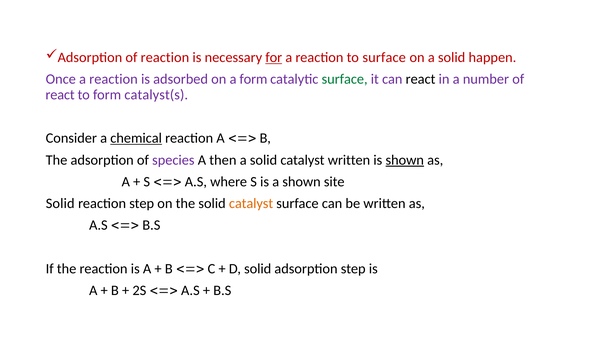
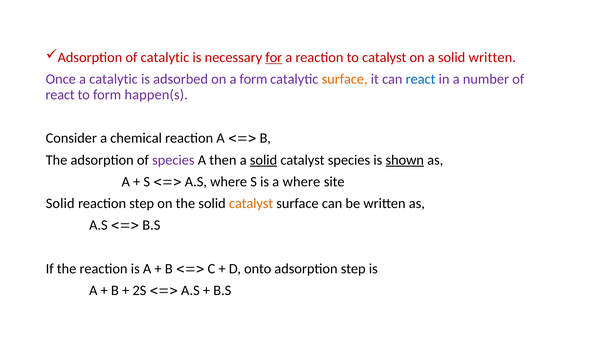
of reaction: reaction -> catalytic
to surface: surface -> catalyst
solid happen: happen -> written
Once a reaction: reaction -> catalytic
surface at (345, 79) colour: green -> orange
react at (421, 79) colour: black -> blue
catalyst(s: catalyst(s -> happen(s
chemical underline: present -> none
solid at (264, 160) underline: none -> present
catalyst written: written -> species
a shown: shown -> where
D solid: solid -> onto
